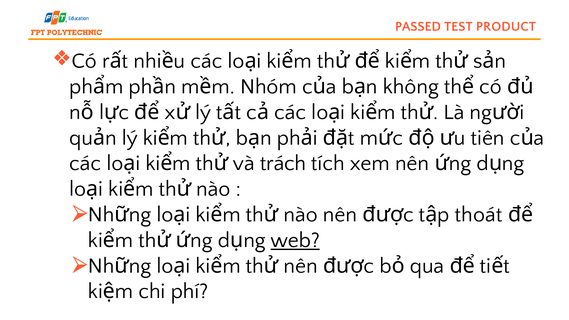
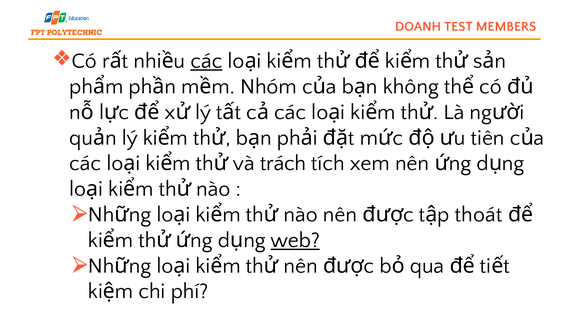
PASSED: PASSED -> DOANH
PRODUCT: PRODUCT -> MEMBERS
các at (206, 61) underline: none -> present
